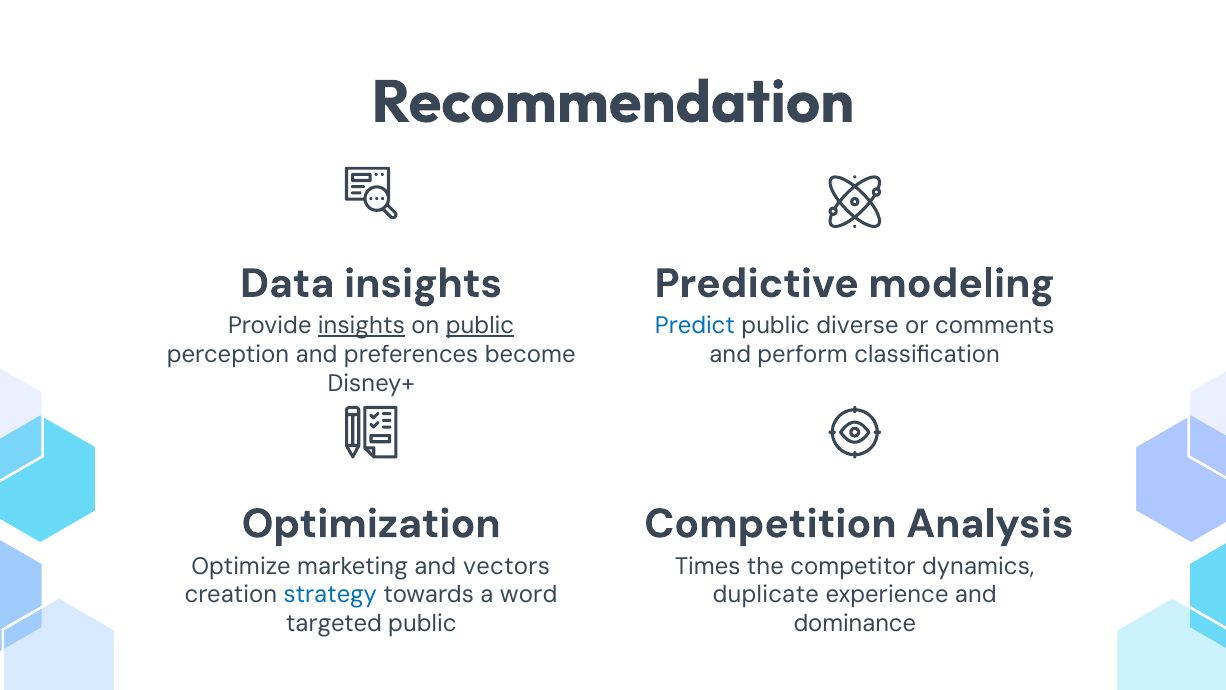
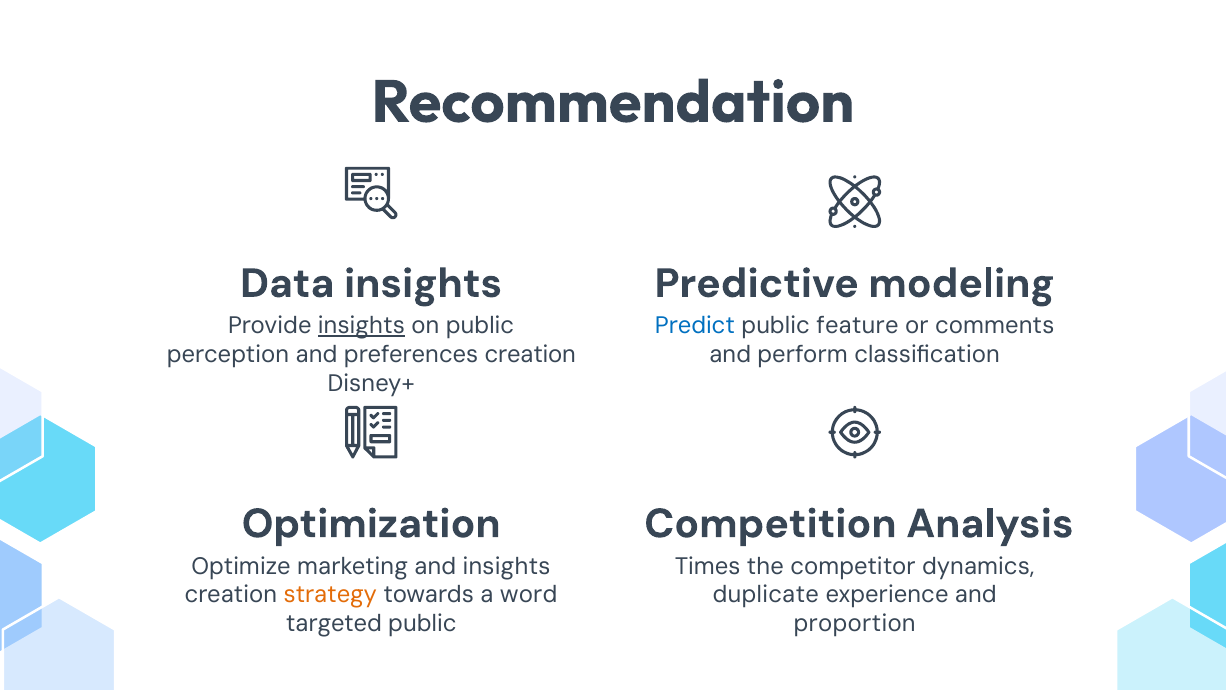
public at (480, 326) underline: present -> none
diverse: diverse -> feature
preferences become: become -> creation
and vectors: vectors -> insights
strategy colour: blue -> orange
dominance: dominance -> proportion
